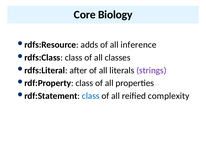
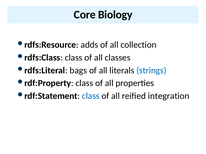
inference: inference -> collection
after: after -> bags
strings colour: purple -> blue
complexity: complexity -> integration
